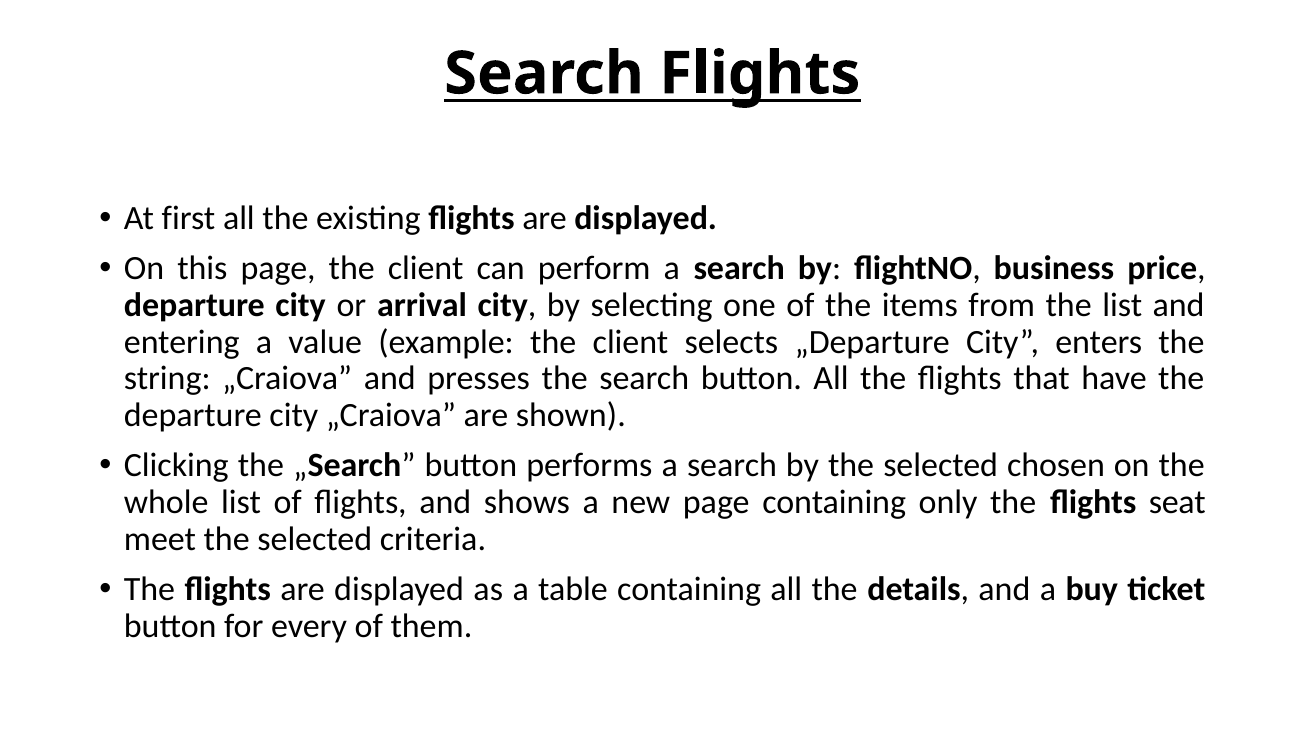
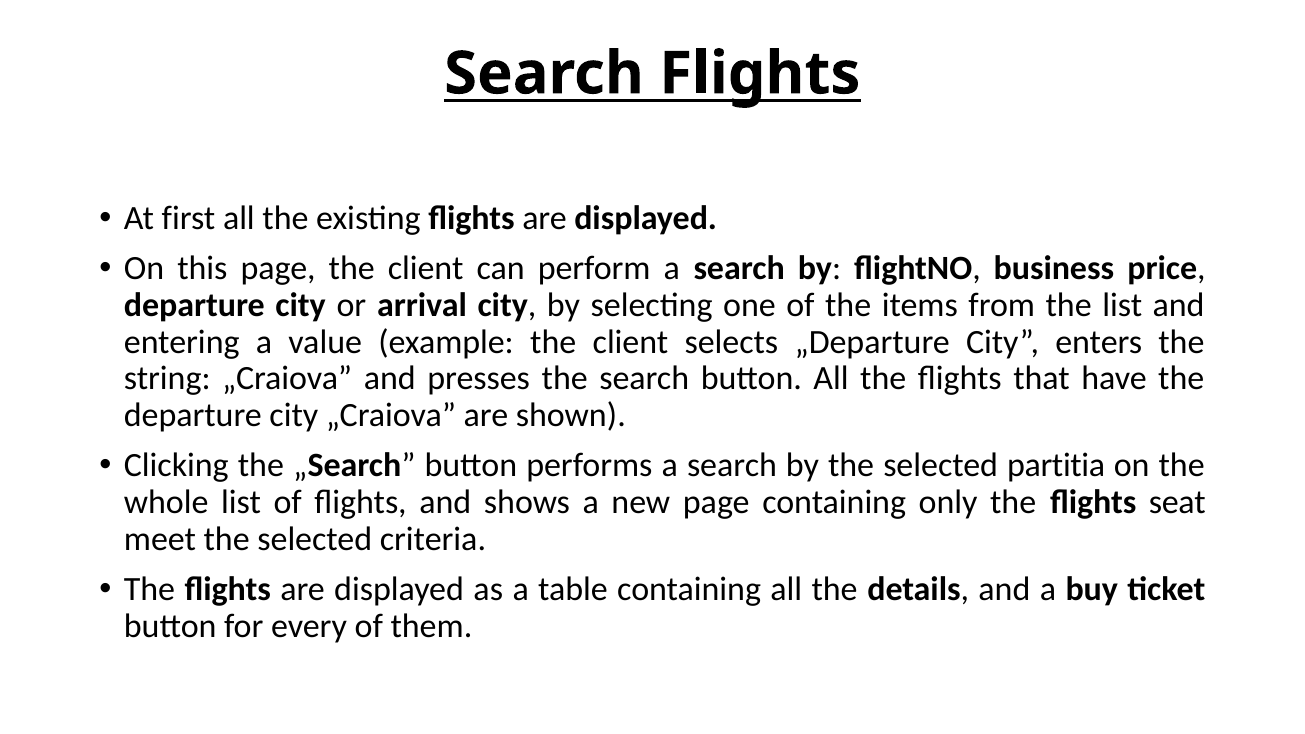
chosen: chosen -> partitia
